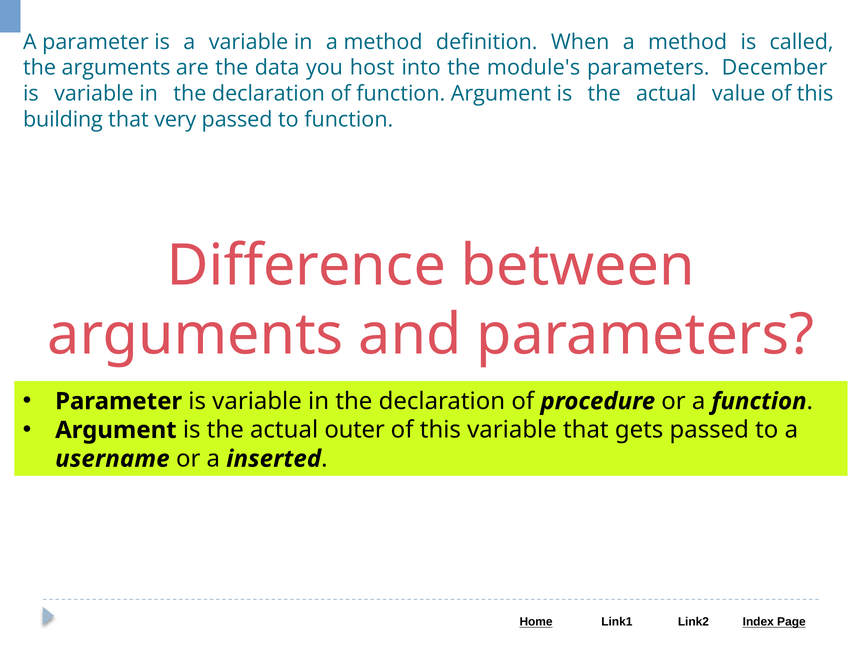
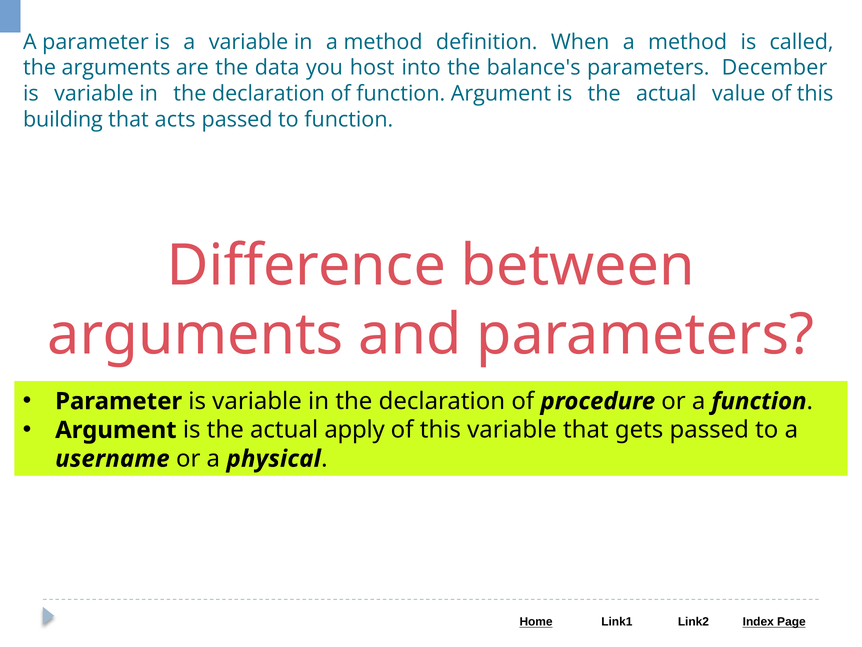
module's: module's -> balance's
very: very -> acts
outer: outer -> apply
inserted: inserted -> physical
